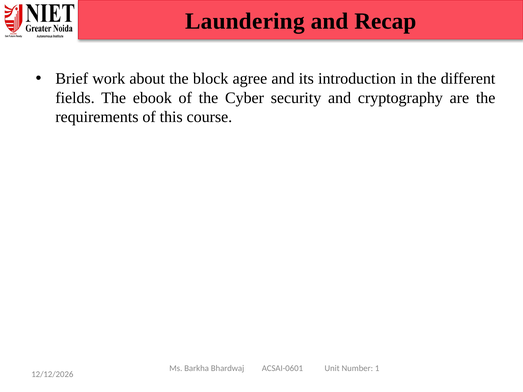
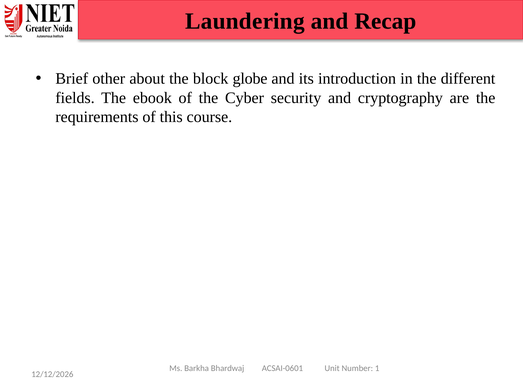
work: work -> other
agree: agree -> globe
